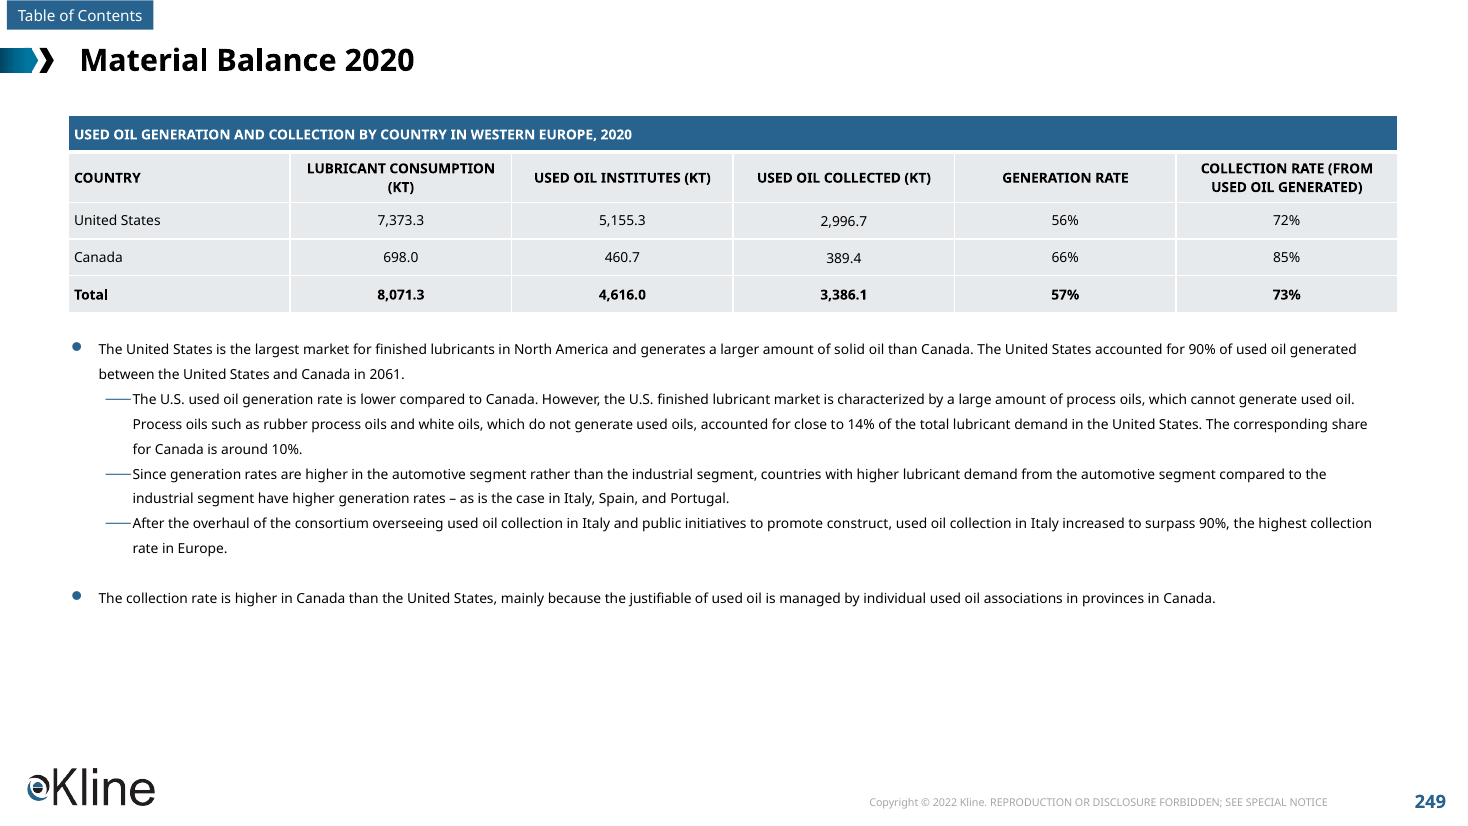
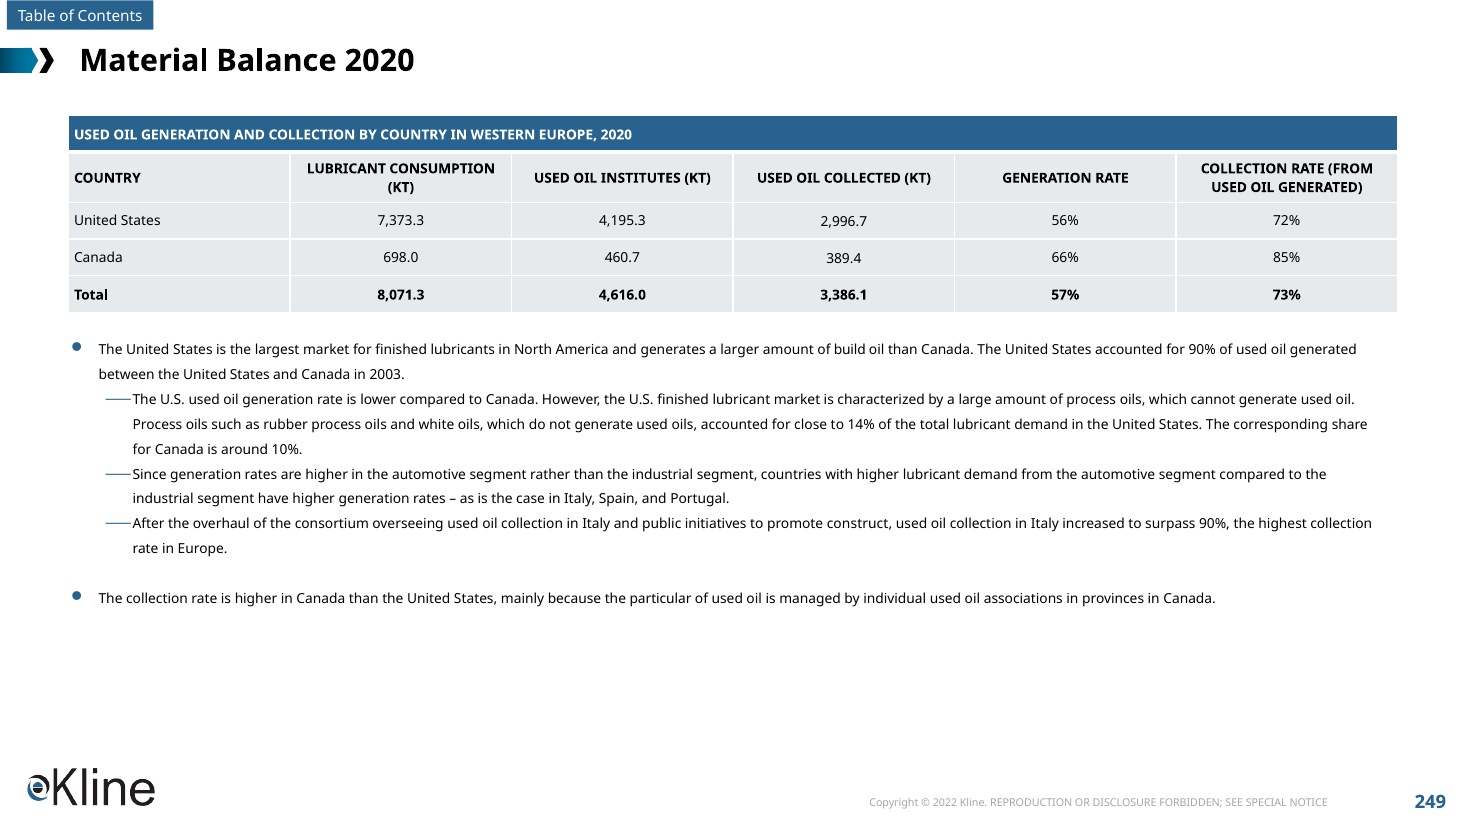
5,155.3: 5,155.3 -> 4,195.3
solid: solid -> build
2061: 2061 -> 2003
justifiable: justifiable -> particular
